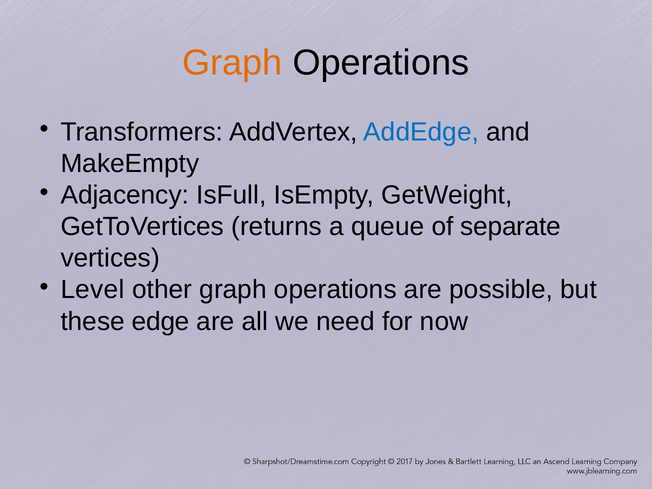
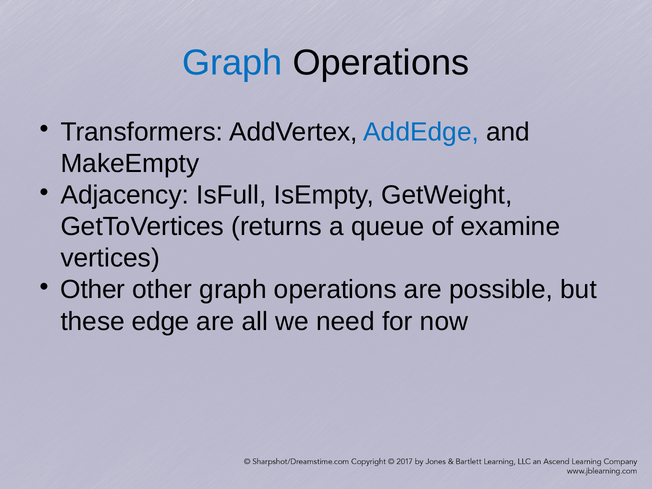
Graph at (232, 63) colour: orange -> blue
separate: separate -> examine
Level at (93, 290): Level -> Other
